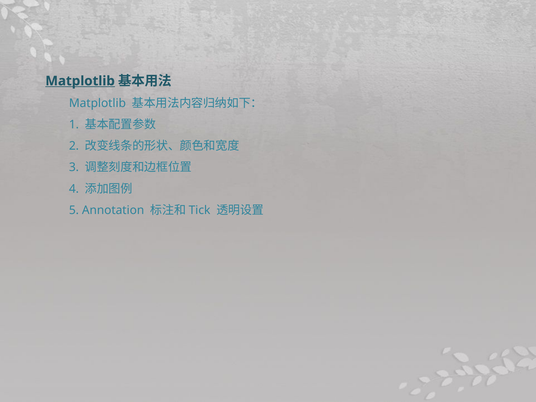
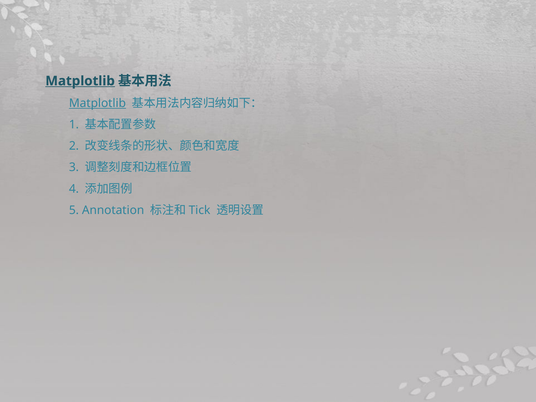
Matplotlib at (97, 103) underline: none -> present
